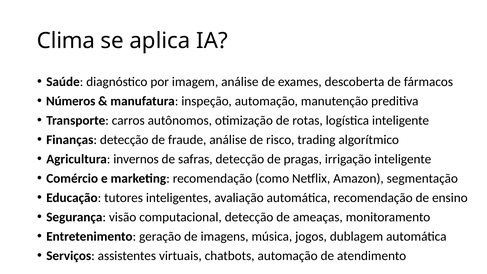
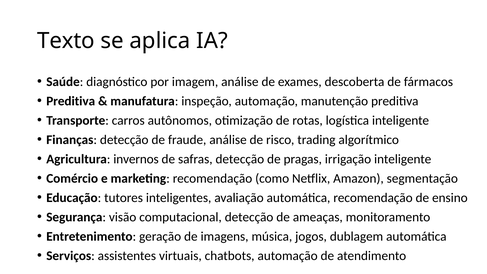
Clima: Clima -> Texto
Números at (71, 101): Números -> Preditiva
